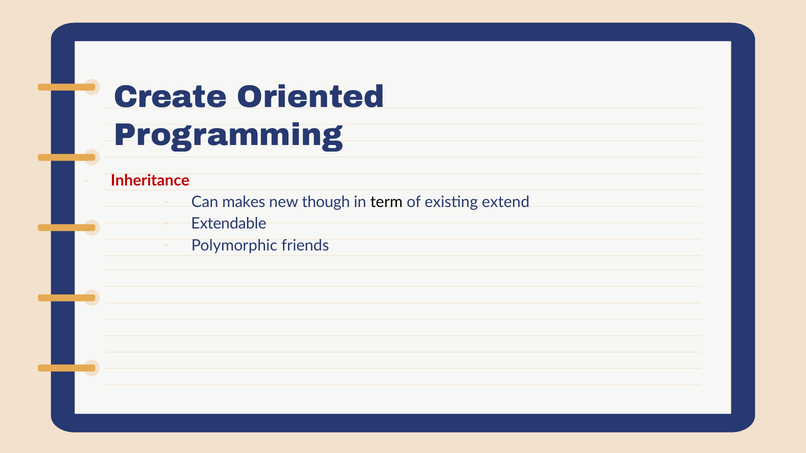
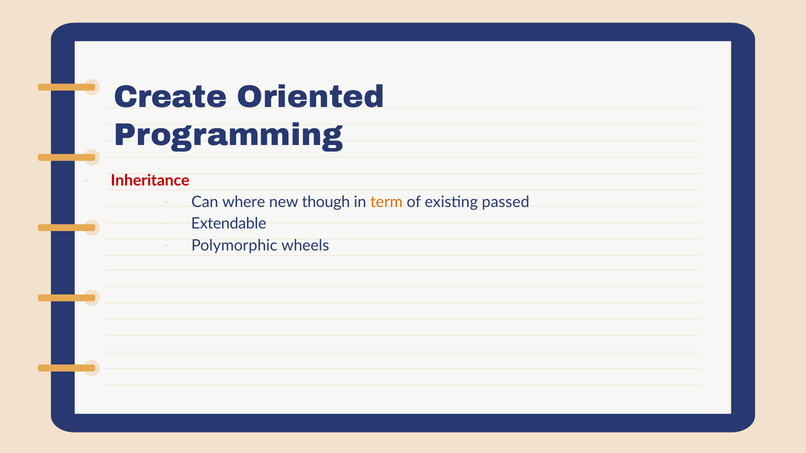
makes: makes -> where
term colour: black -> orange
extend: extend -> passed
friends: friends -> wheels
